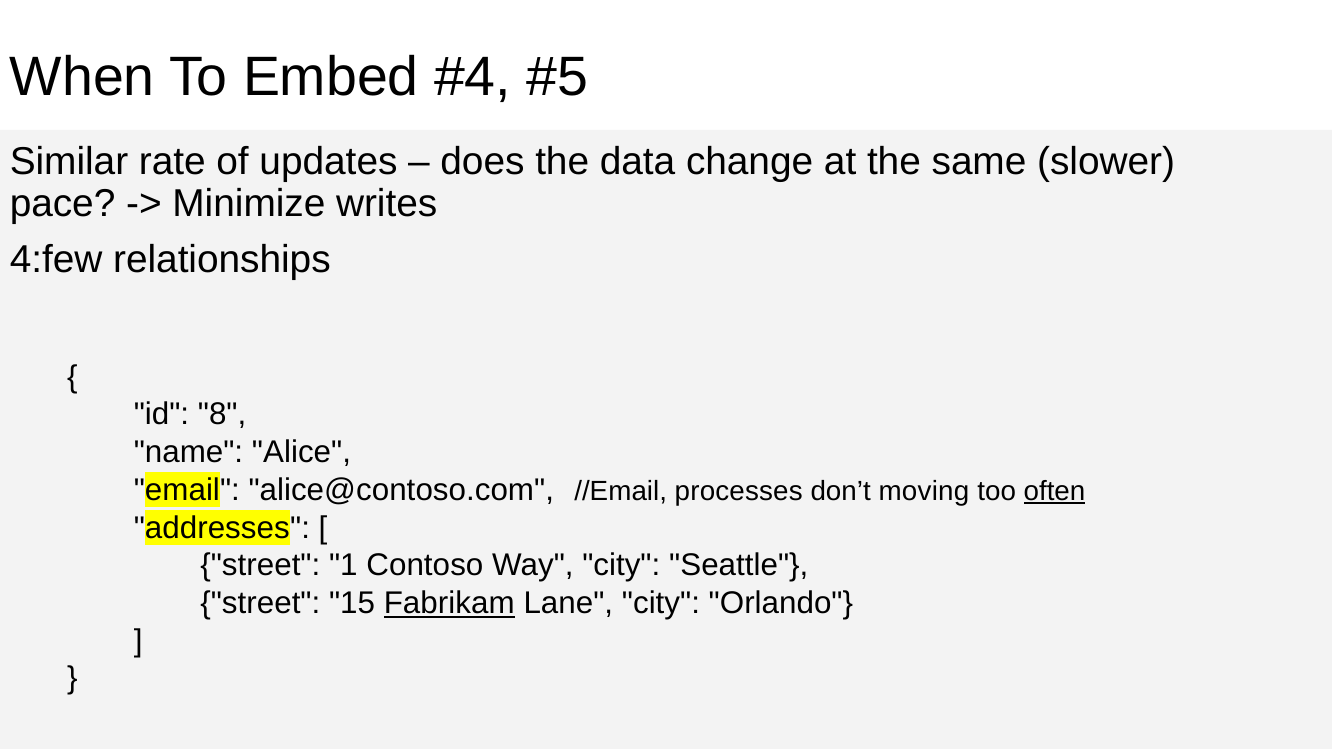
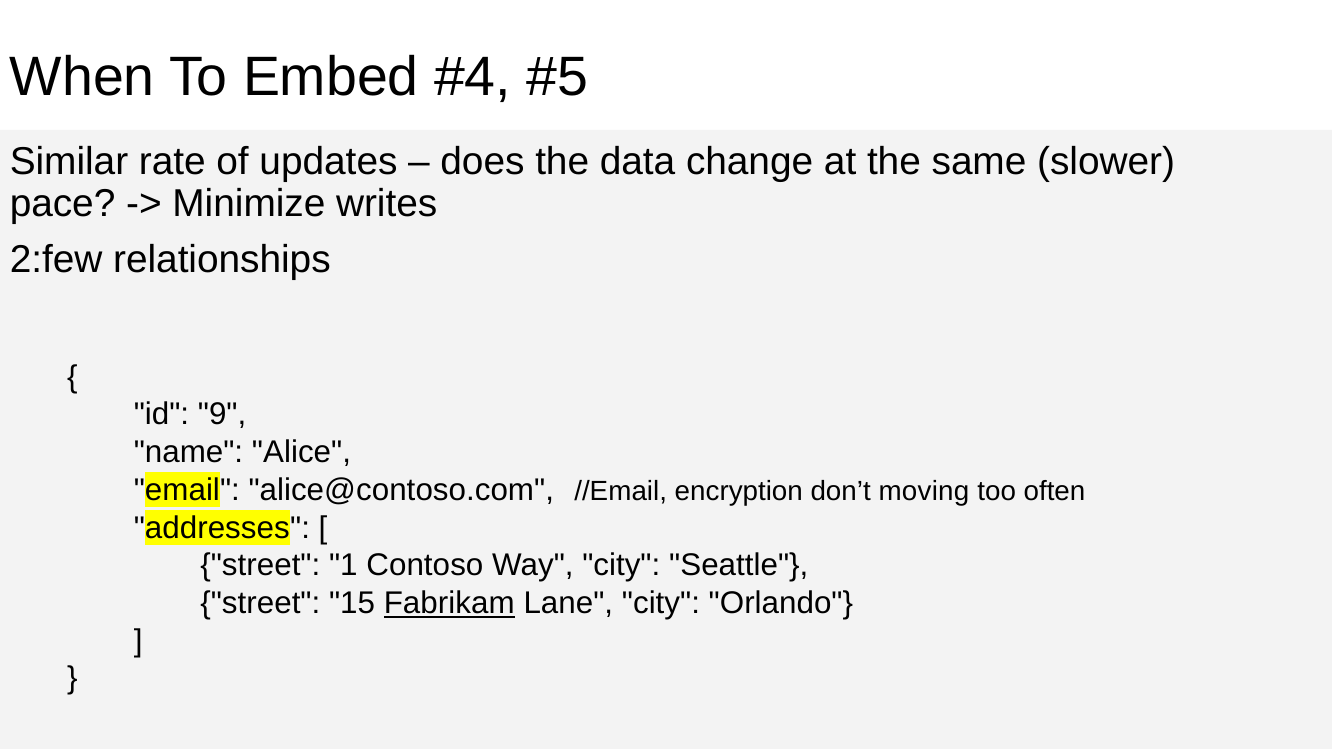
4:few: 4:few -> 2:few
8: 8 -> 9
processes: processes -> encryption
often underline: present -> none
